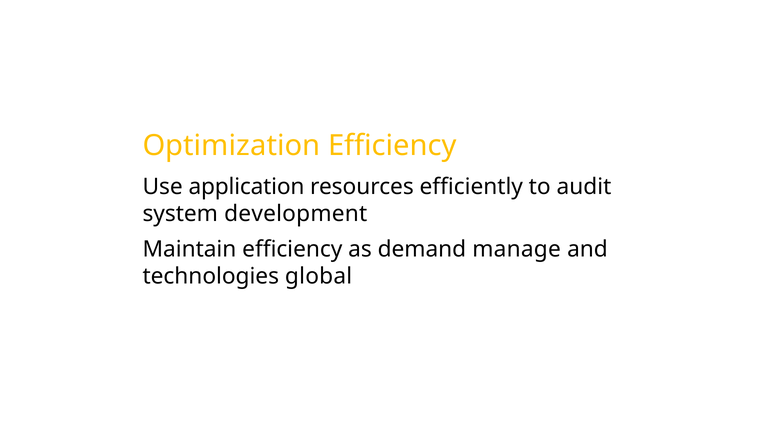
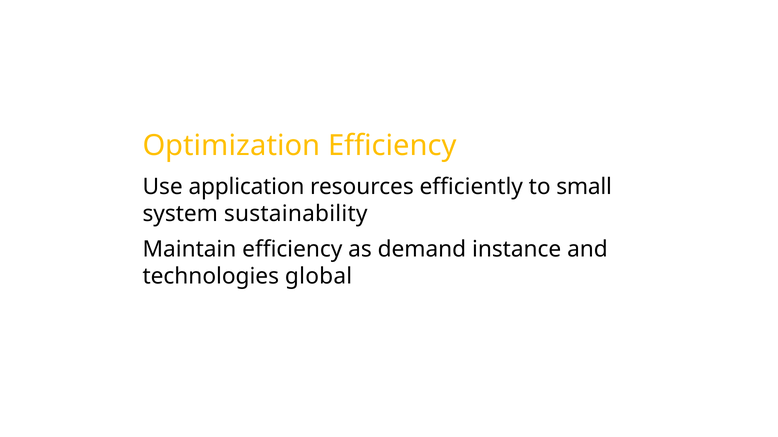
audit: audit -> small
development: development -> sustainability
manage: manage -> instance
